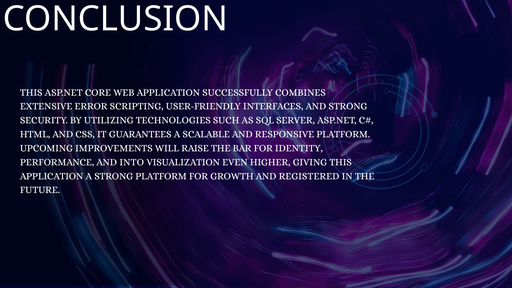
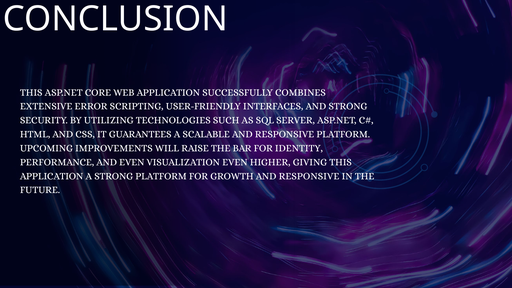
AND INTO: INTO -> EVEN
GROWTH AND REGISTERED: REGISTERED -> RESPONSIVE
